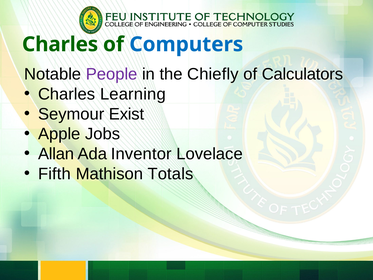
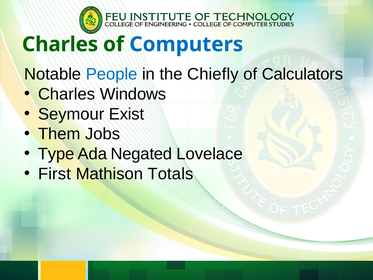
People colour: purple -> blue
Learning: Learning -> Windows
Apple: Apple -> Them
Allan: Allan -> Type
Inventor: Inventor -> Negated
Fifth: Fifth -> First
